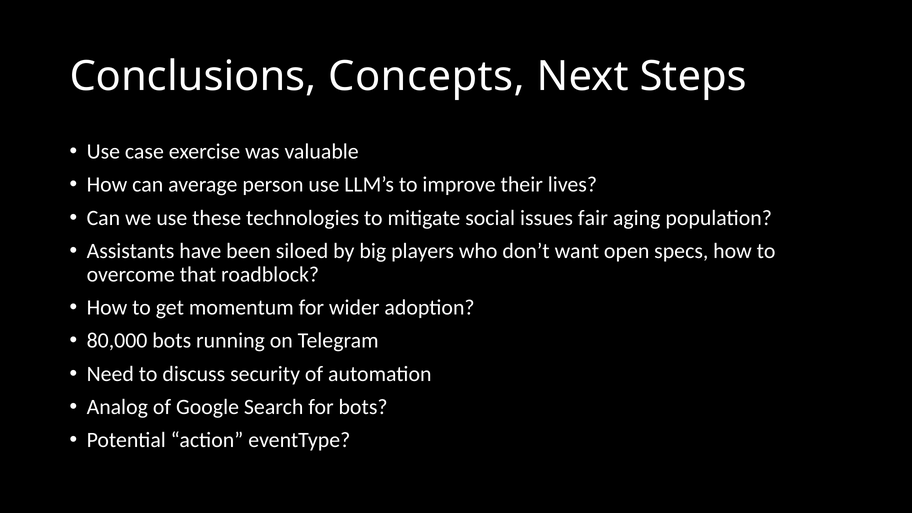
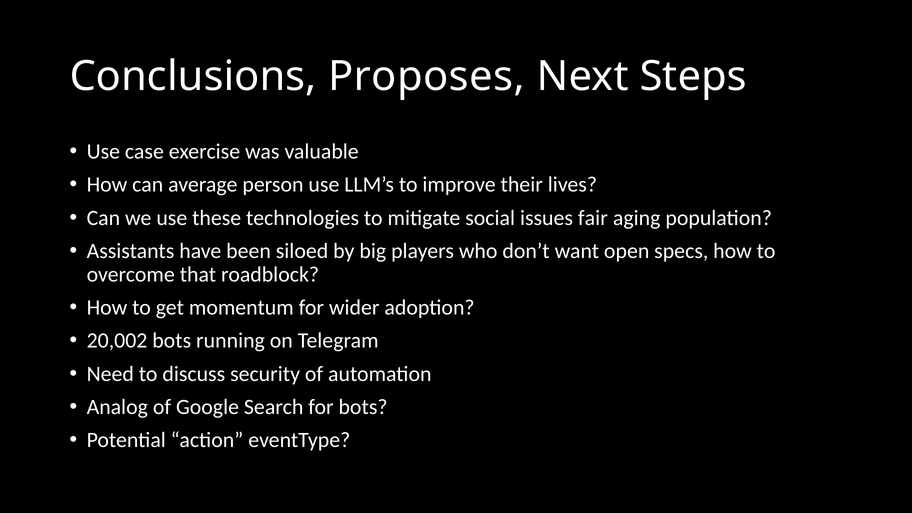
Concepts: Concepts -> Proposes
80,000: 80,000 -> 20,002
